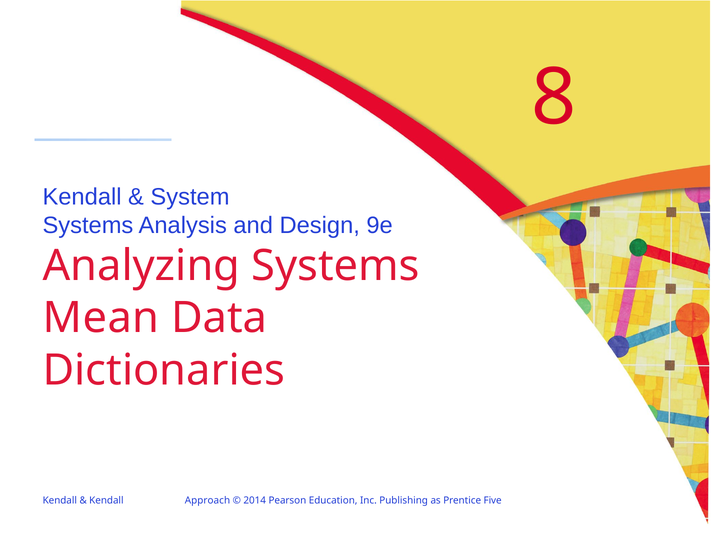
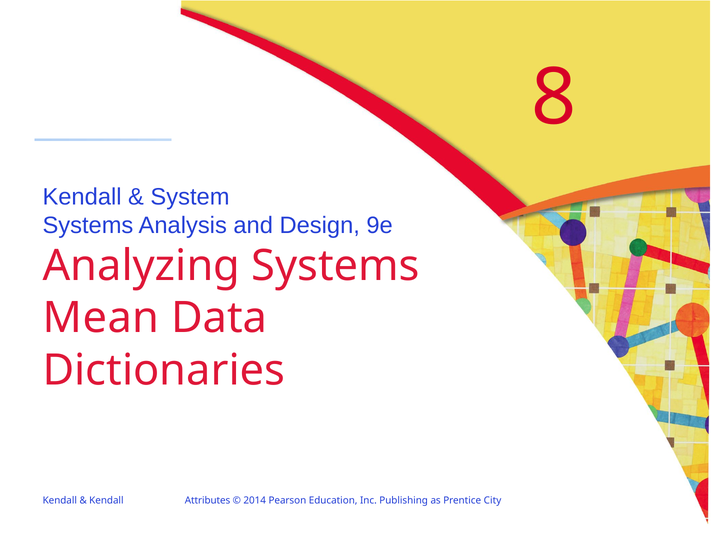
Approach: Approach -> Attributes
Five: Five -> City
